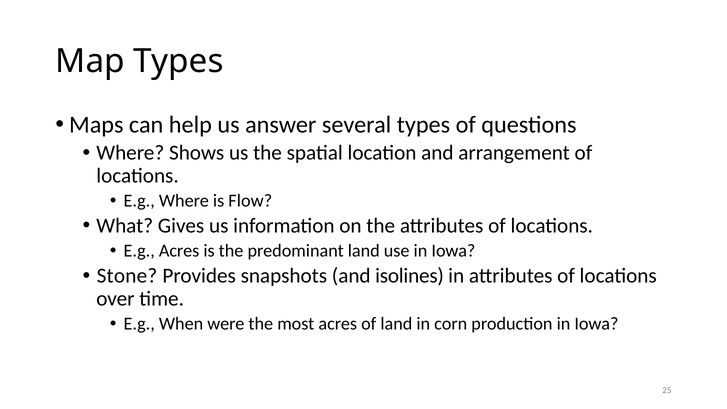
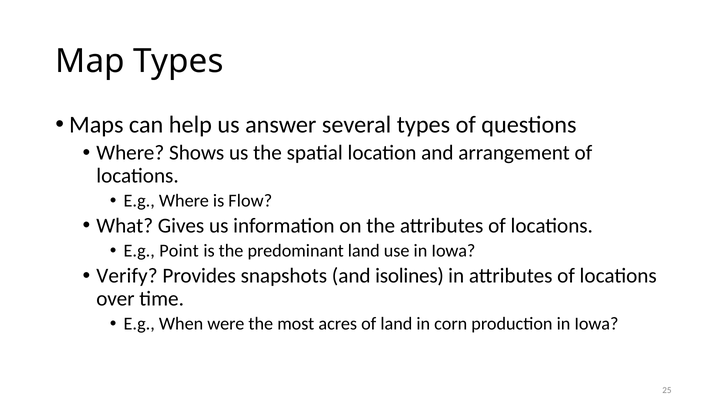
E.g Acres: Acres -> Point
Stone: Stone -> Verify
